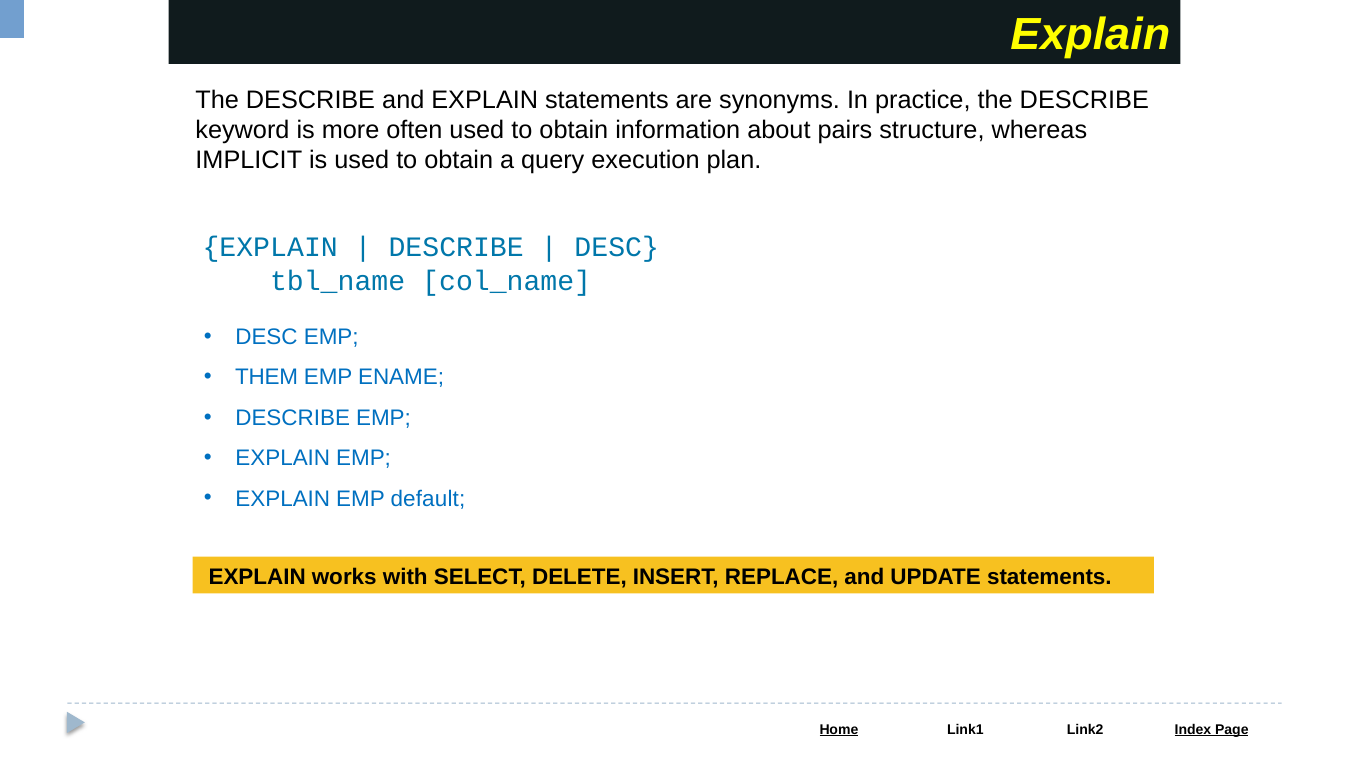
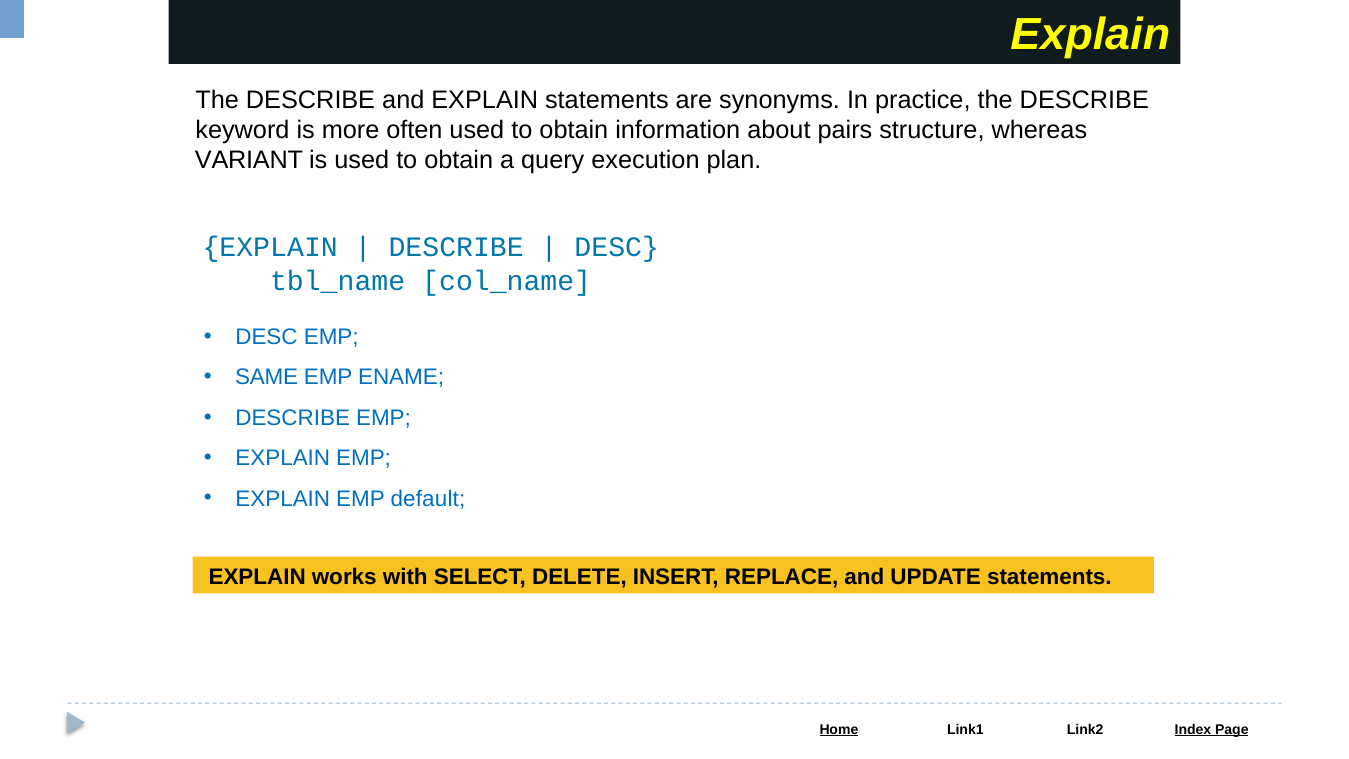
IMPLICIT: IMPLICIT -> VARIANT
THEM: THEM -> SAME
